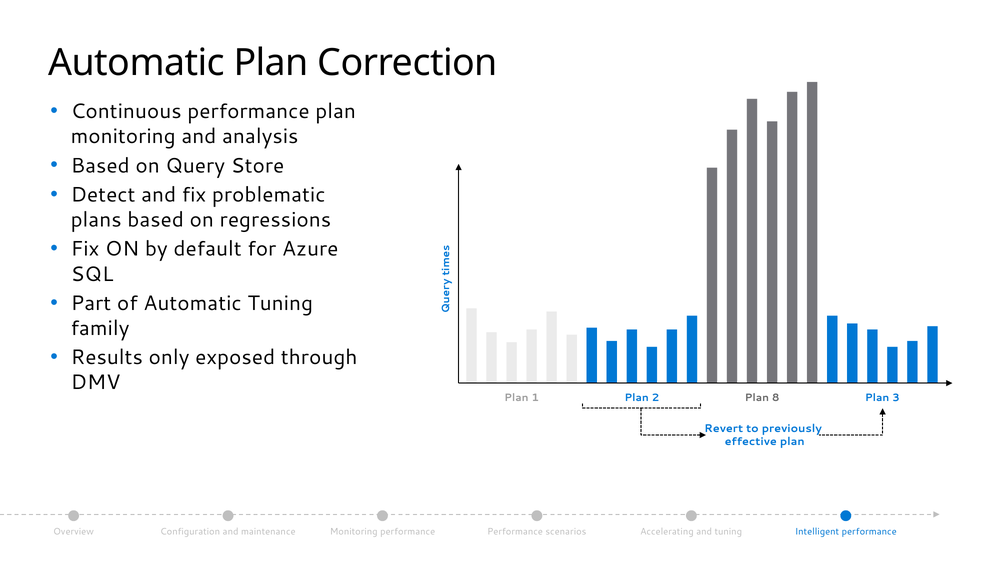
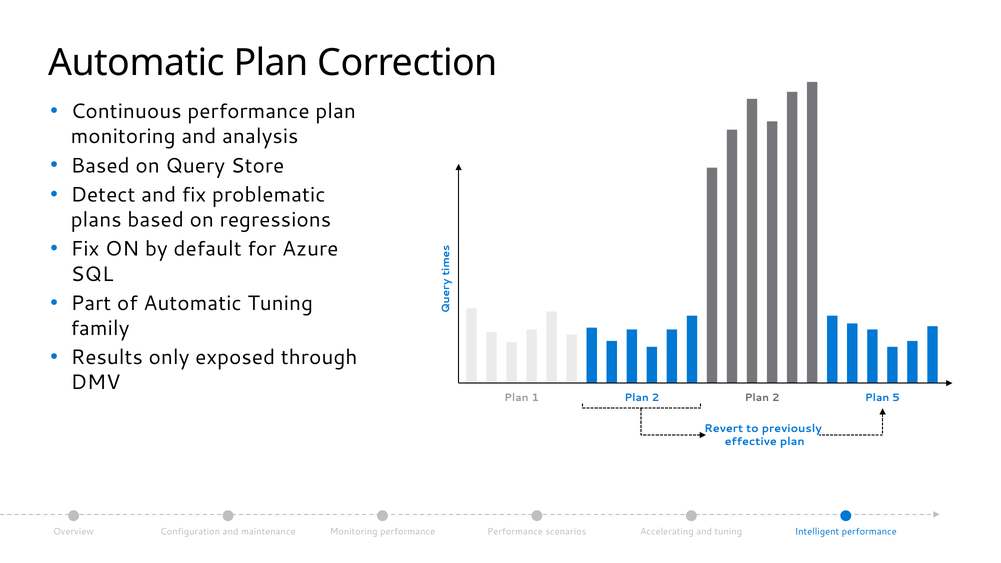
2 Plan 8: 8 -> 2
3: 3 -> 5
